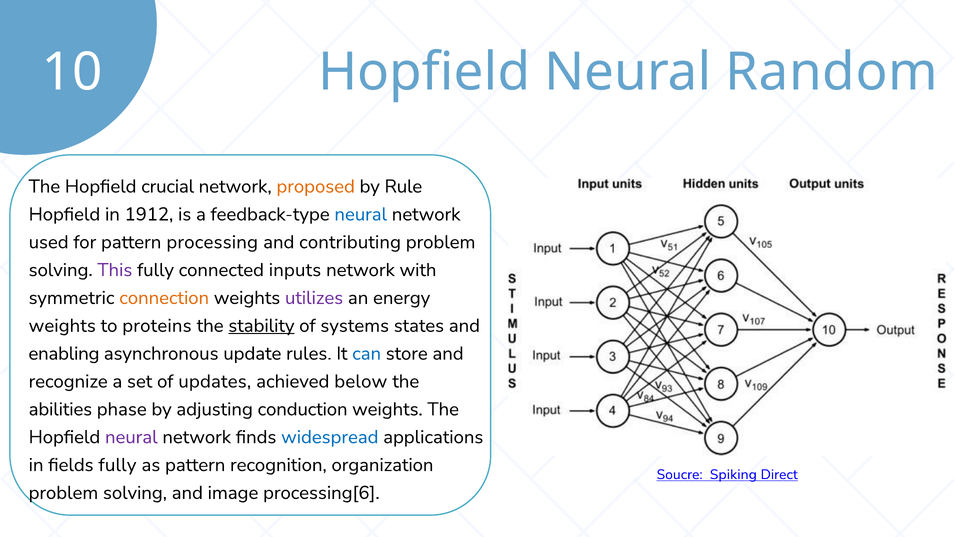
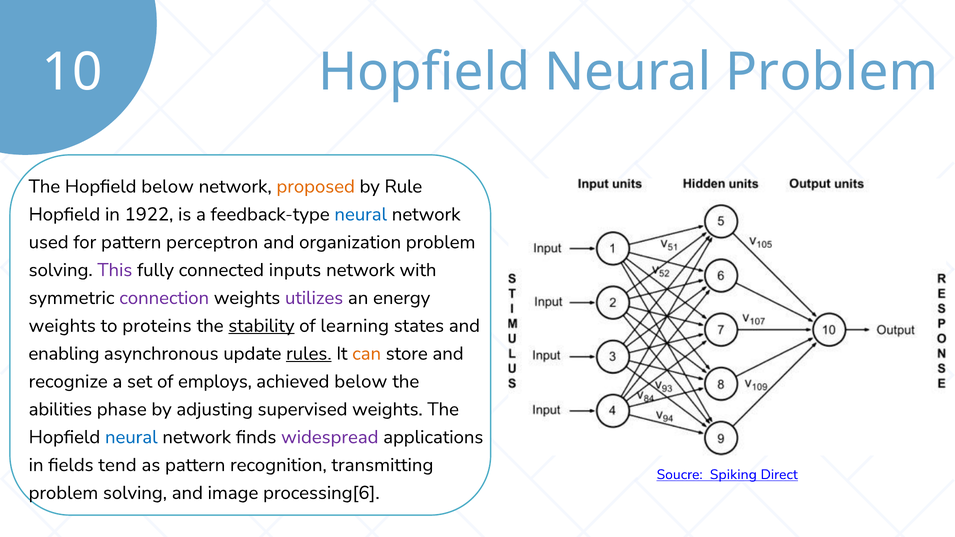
Neural Random: Random -> Problem
Hopfield crucial: crucial -> below
1912: 1912 -> 1922
processing: processing -> perceptron
contributing: contributing -> organization
connection colour: orange -> purple
systems: systems -> learning
rules underline: none -> present
can colour: blue -> orange
updates: updates -> employs
conduction: conduction -> supervised
neural at (131, 437) colour: purple -> blue
widespread colour: blue -> purple
fields fully: fully -> tend
organization: organization -> transmitting
